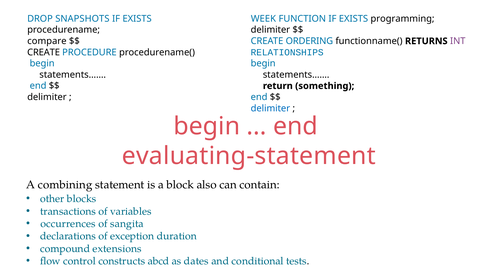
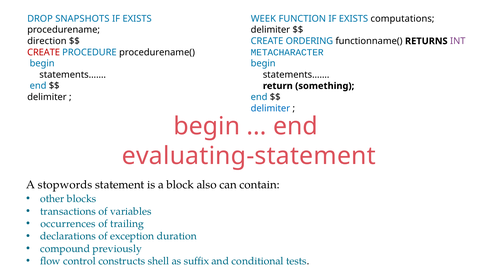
programming: programming -> computations
compare: compare -> direction
RELATIONSHIPS: RELATIONSHIPS -> METACHARACTER
CREATE at (44, 52) colour: black -> red
combining: combining -> stopwords
sangita: sangita -> trailing
extensions: extensions -> previously
abcd: abcd -> shell
dates: dates -> suffix
